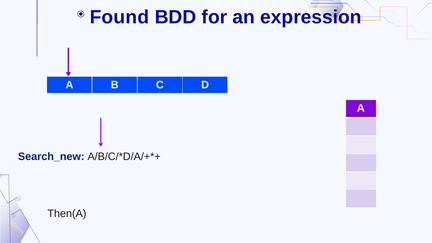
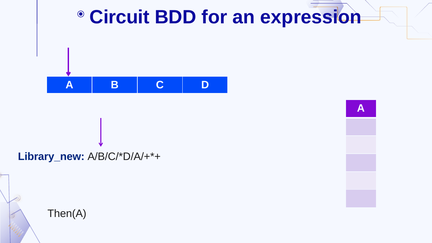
Found: Found -> Circuit
Search_new: Search_new -> Library_new
